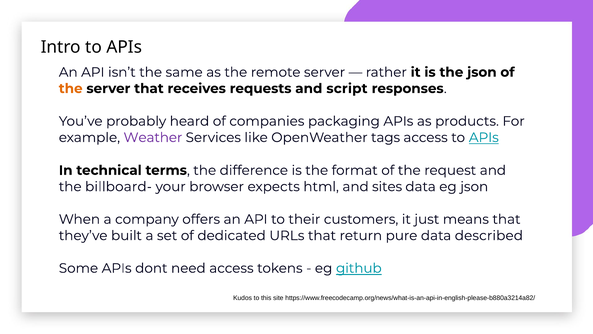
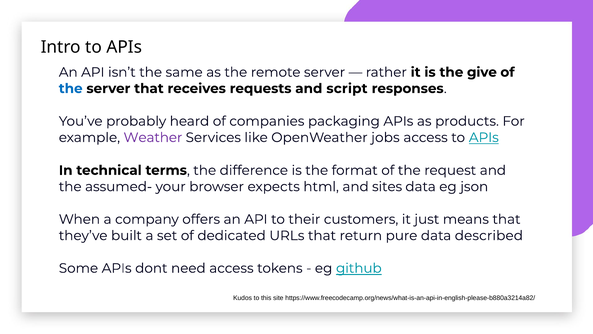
the json: json -> give
the at (71, 88) colour: orange -> blue
tags: tags -> jobs
billboard-: billboard- -> assumed-
